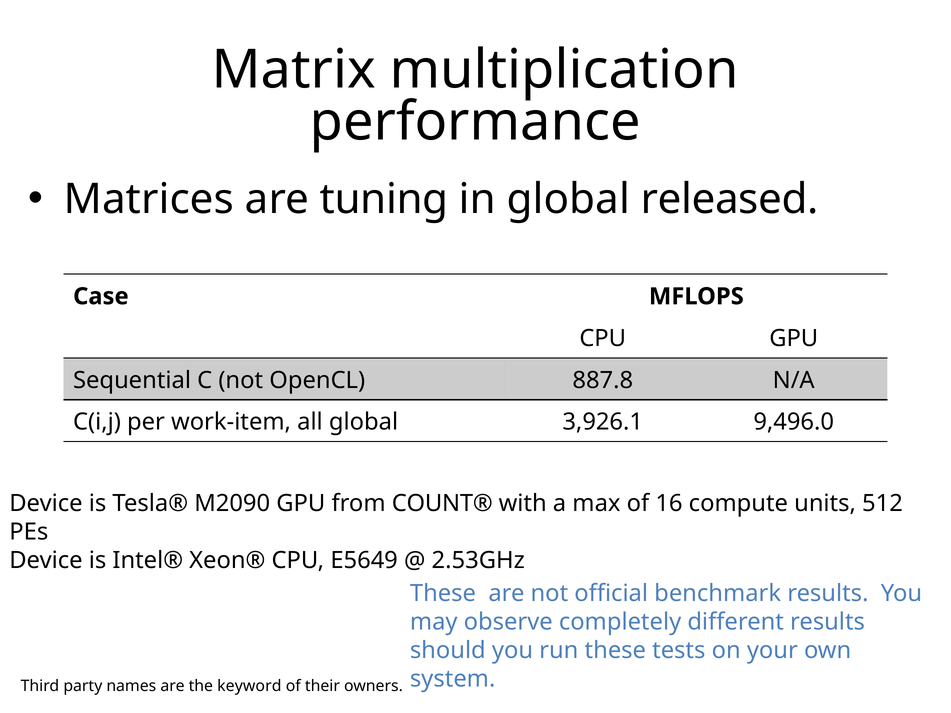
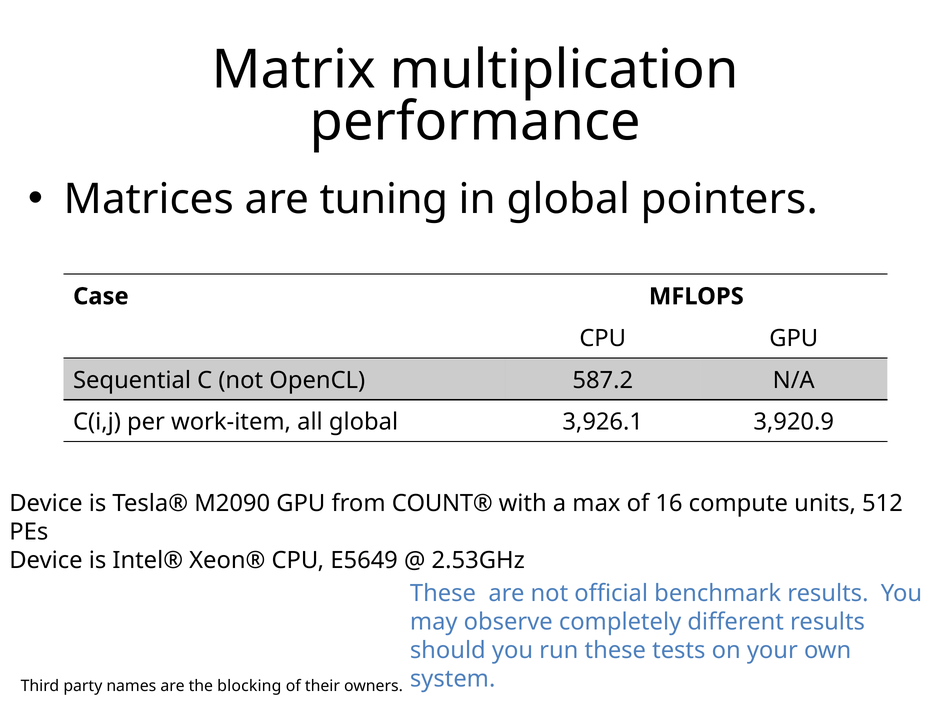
released: released -> pointers
887.8: 887.8 -> 587.2
9,496.0: 9,496.0 -> 3,920.9
keyword: keyword -> blocking
